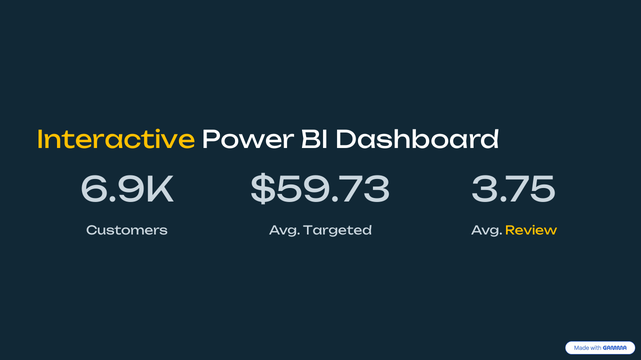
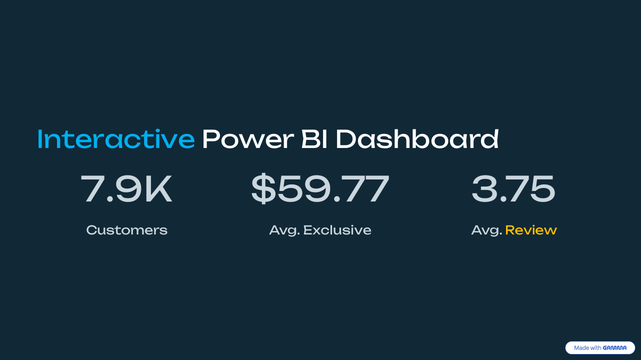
Interactive colour: yellow -> light blue
6.9K: 6.9K -> 7.9K
$59.73: $59.73 -> $59.77
Targeted: Targeted -> Exclusive
